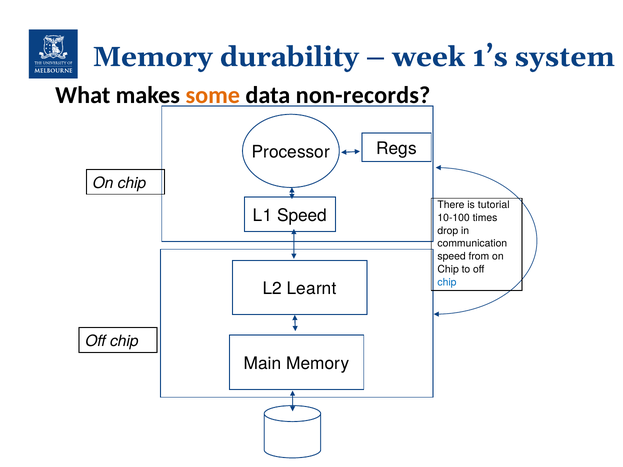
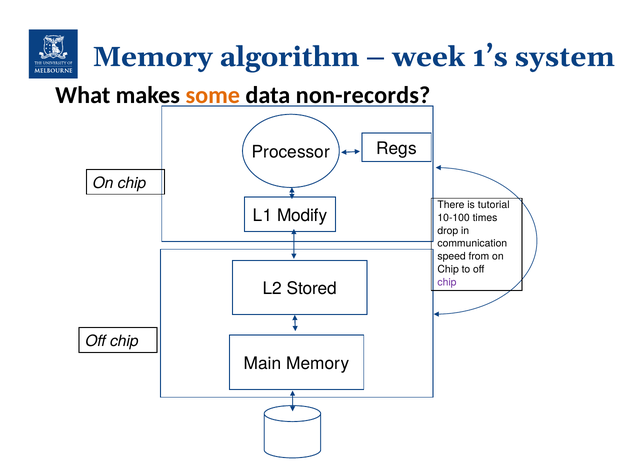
durability: durability -> algorithm
L1 Speed: Speed -> Modify
chip at (447, 282) colour: blue -> purple
Learnt: Learnt -> Stored
